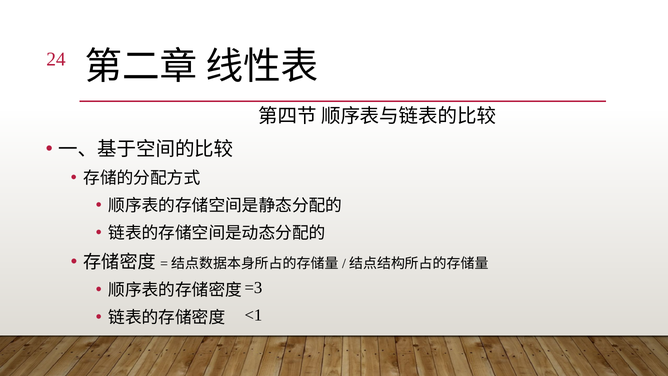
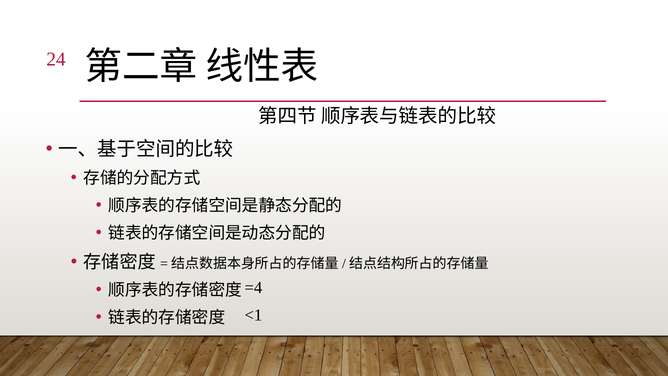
=3: =3 -> =4
